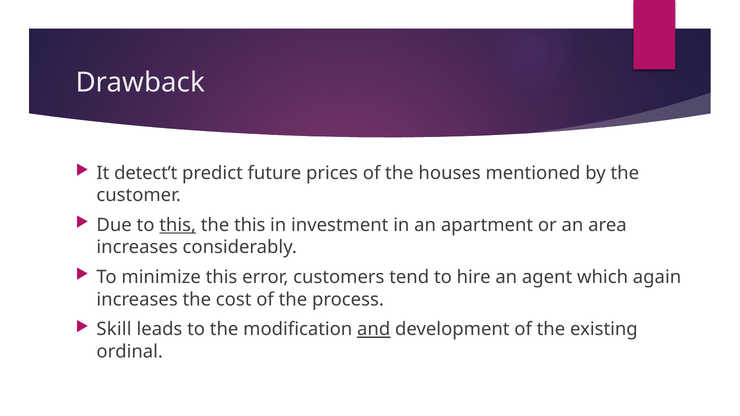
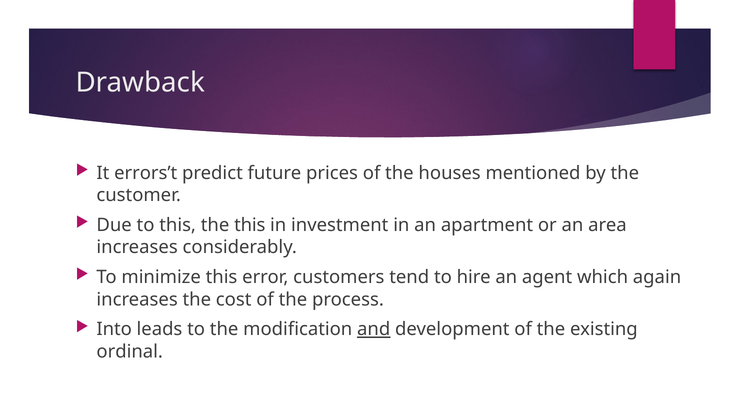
detect’t: detect’t -> errors’t
this at (178, 225) underline: present -> none
Skill: Skill -> Into
